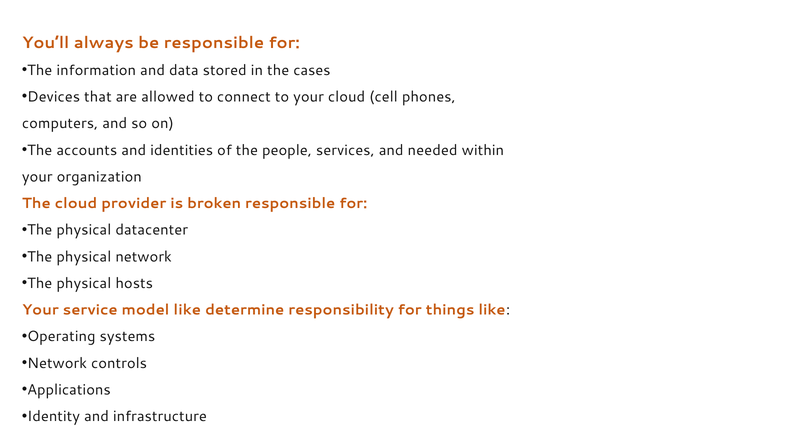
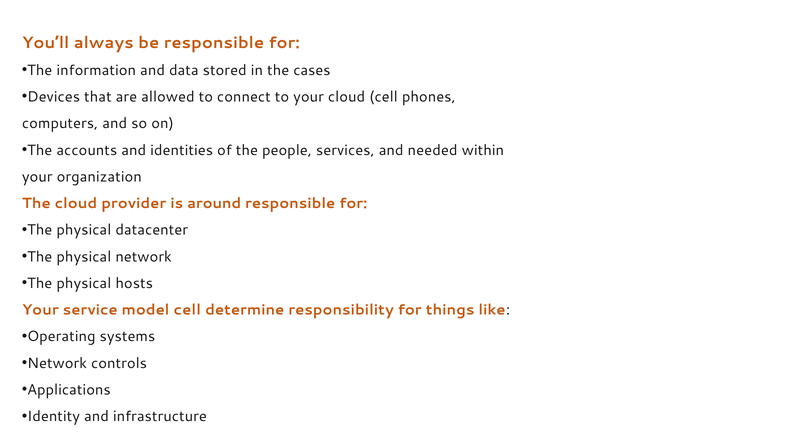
broken: broken -> around
model like: like -> cell
